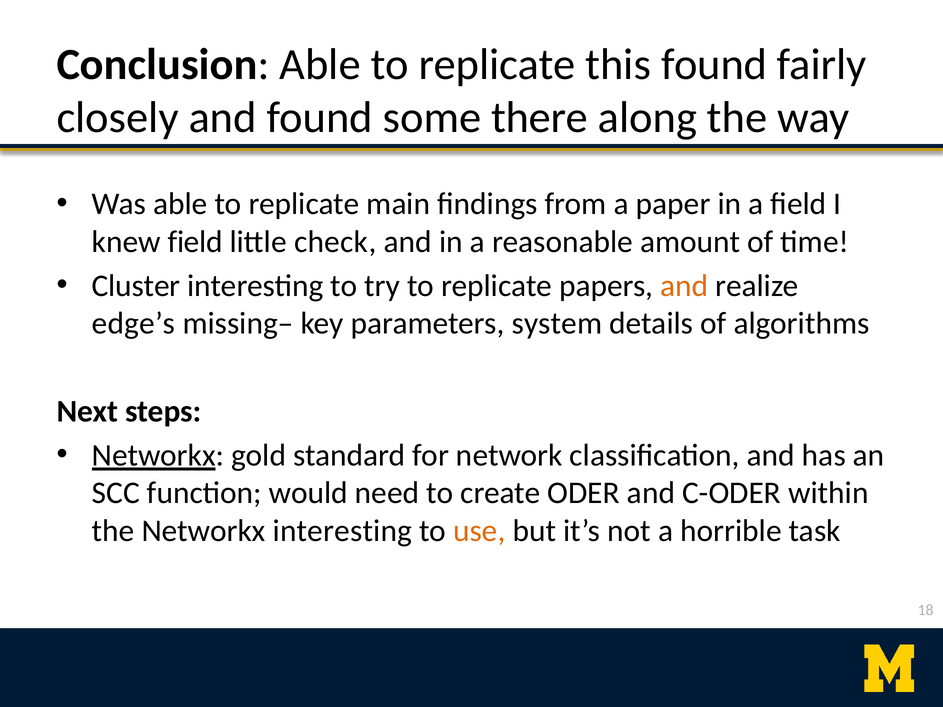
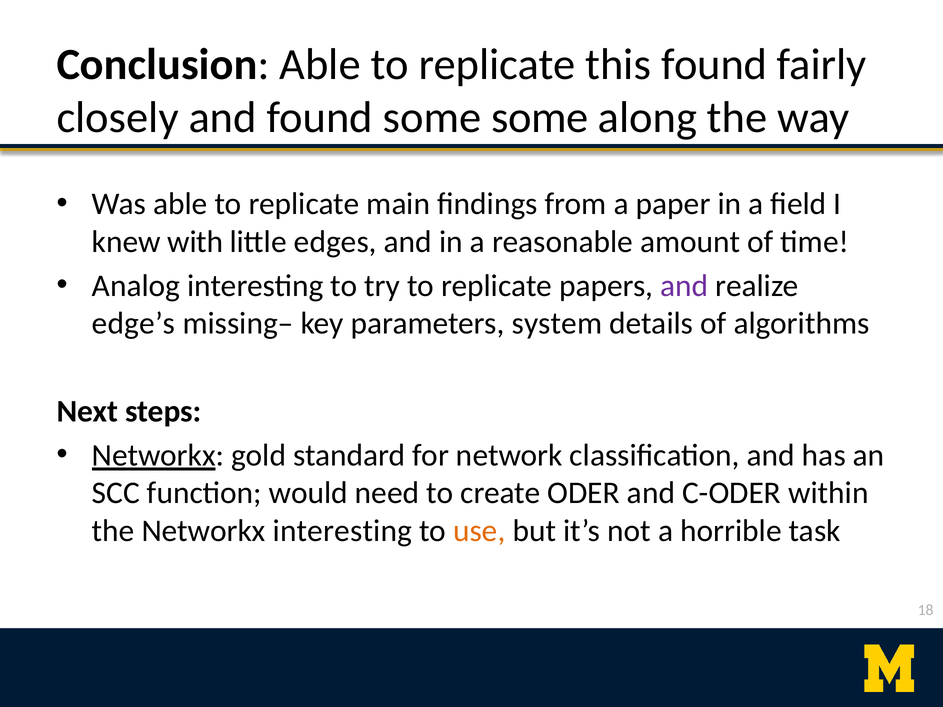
some there: there -> some
knew field: field -> with
check: check -> edges
Cluster: Cluster -> Analog
and at (684, 286) colour: orange -> purple
